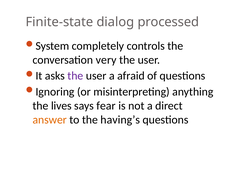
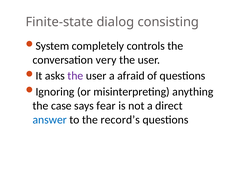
processed: processed -> consisting
lives: lives -> case
answer colour: orange -> blue
having’s: having’s -> record’s
